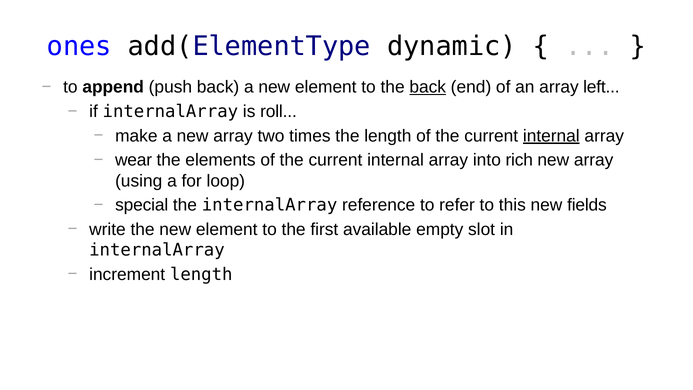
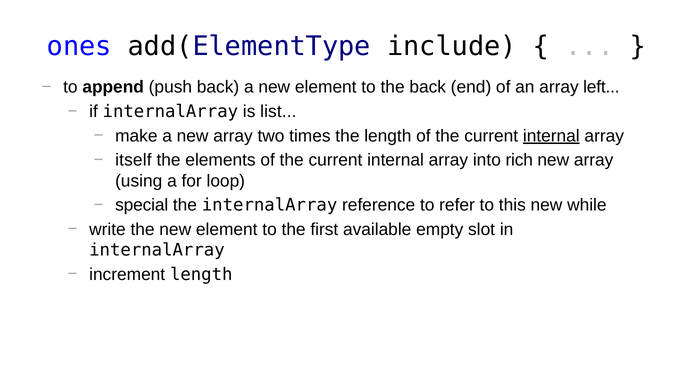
dynamic: dynamic -> include
back at (428, 87) underline: present -> none
roll: roll -> list
wear: wear -> itself
fields: fields -> while
